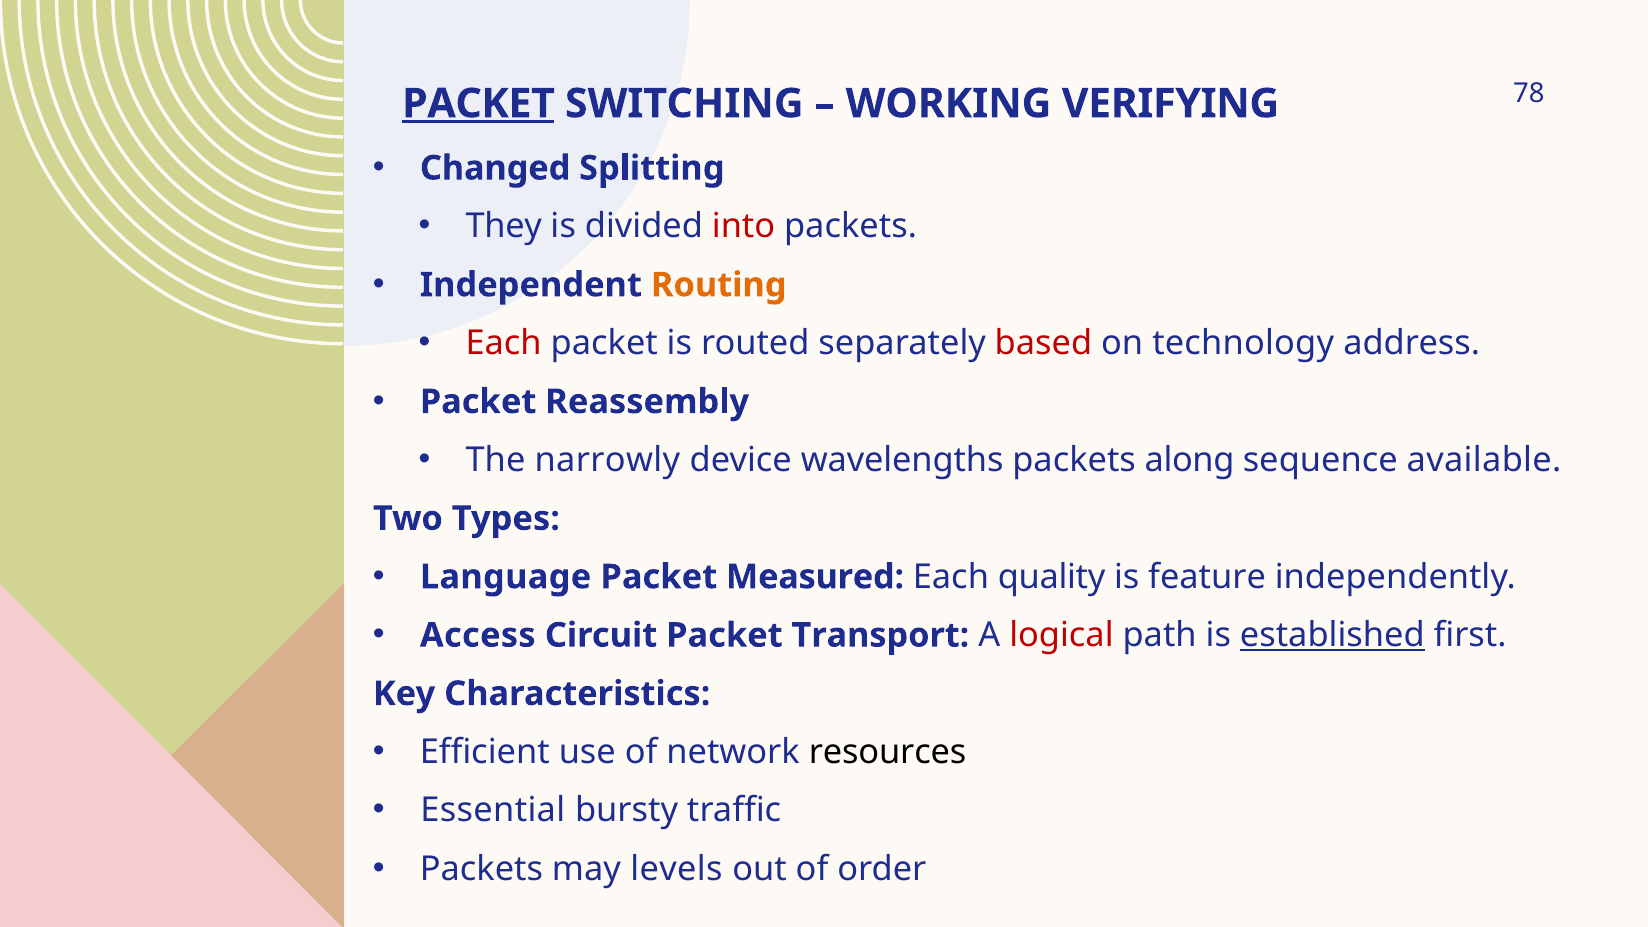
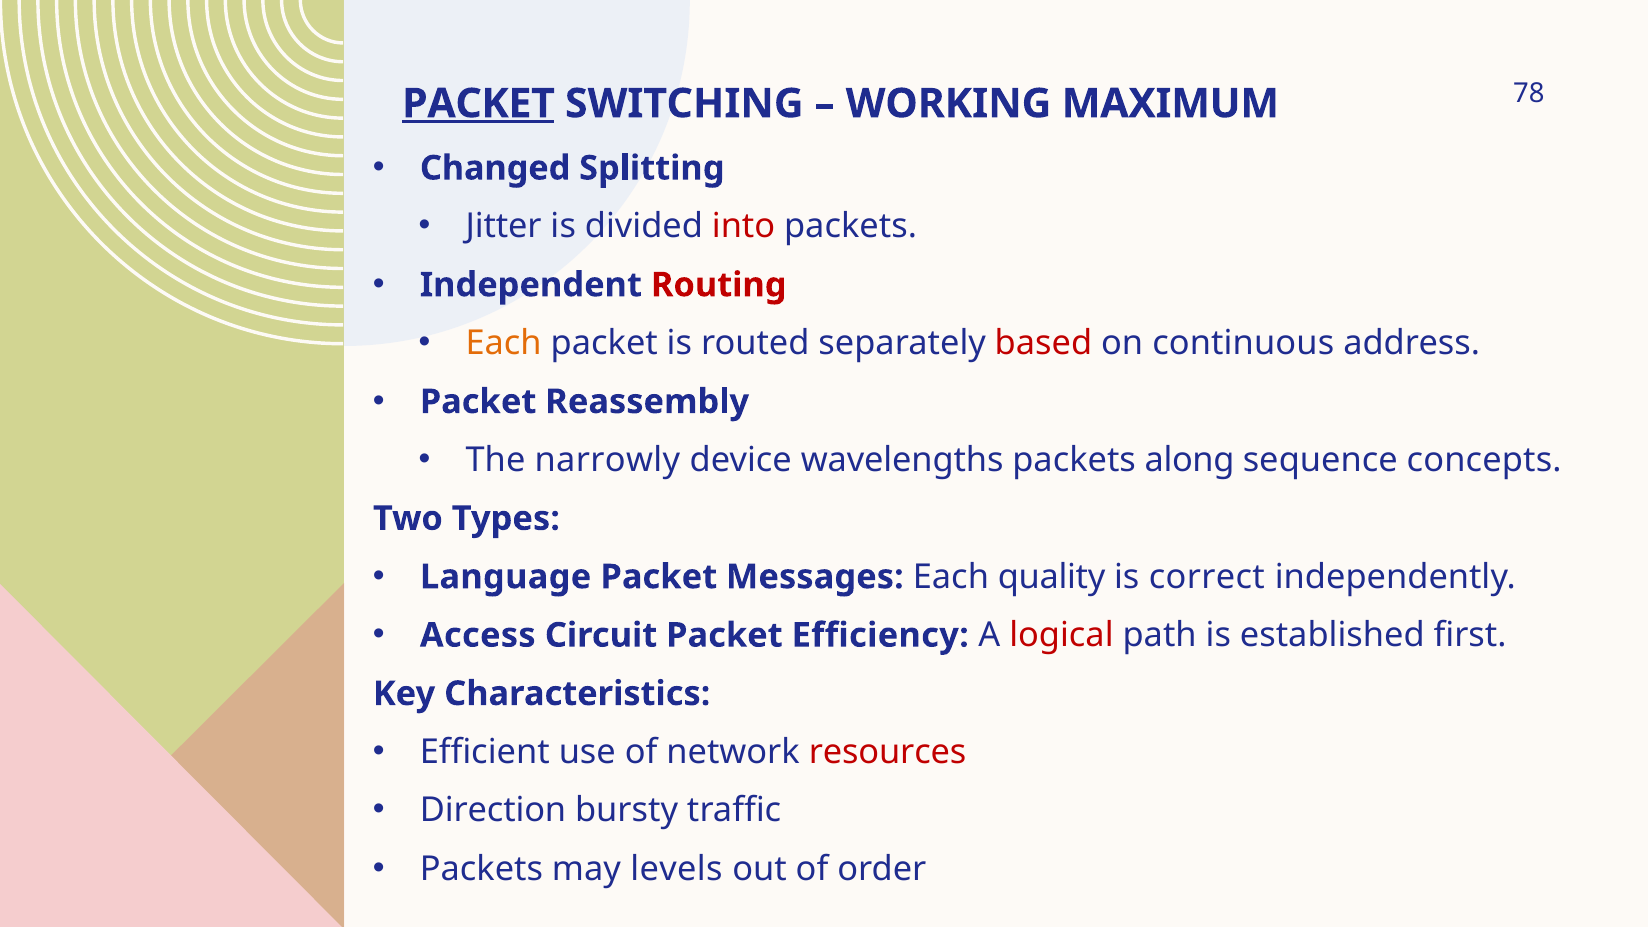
VERIFYING: VERIFYING -> MAXIMUM
They: They -> Jitter
Routing colour: orange -> red
Each at (504, 343) colour: red -> orange
technology: technology -> continuous
available: available -> concepts
Measured: Measured -> Messages
feature: feature -> correct
Transport: Transport -> Efficiency
established underline: present -> none
resources colour: black -> red
Essential: Essential -> Direction
